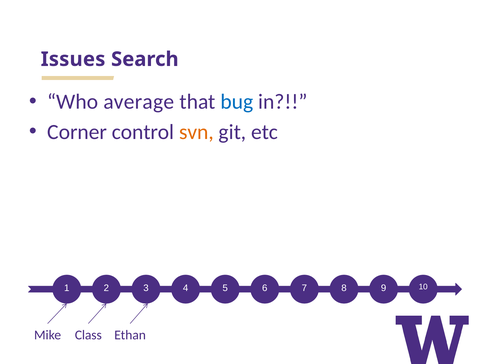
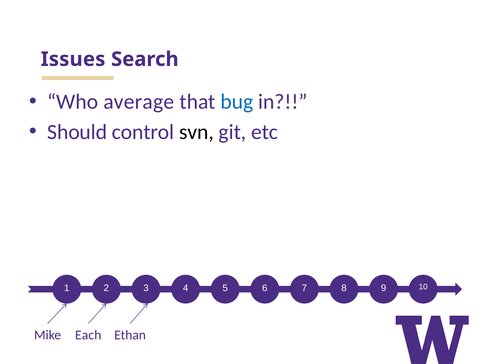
Corner: Corner -> Should
svn colour: orange -> black
Class: Class -> Each
